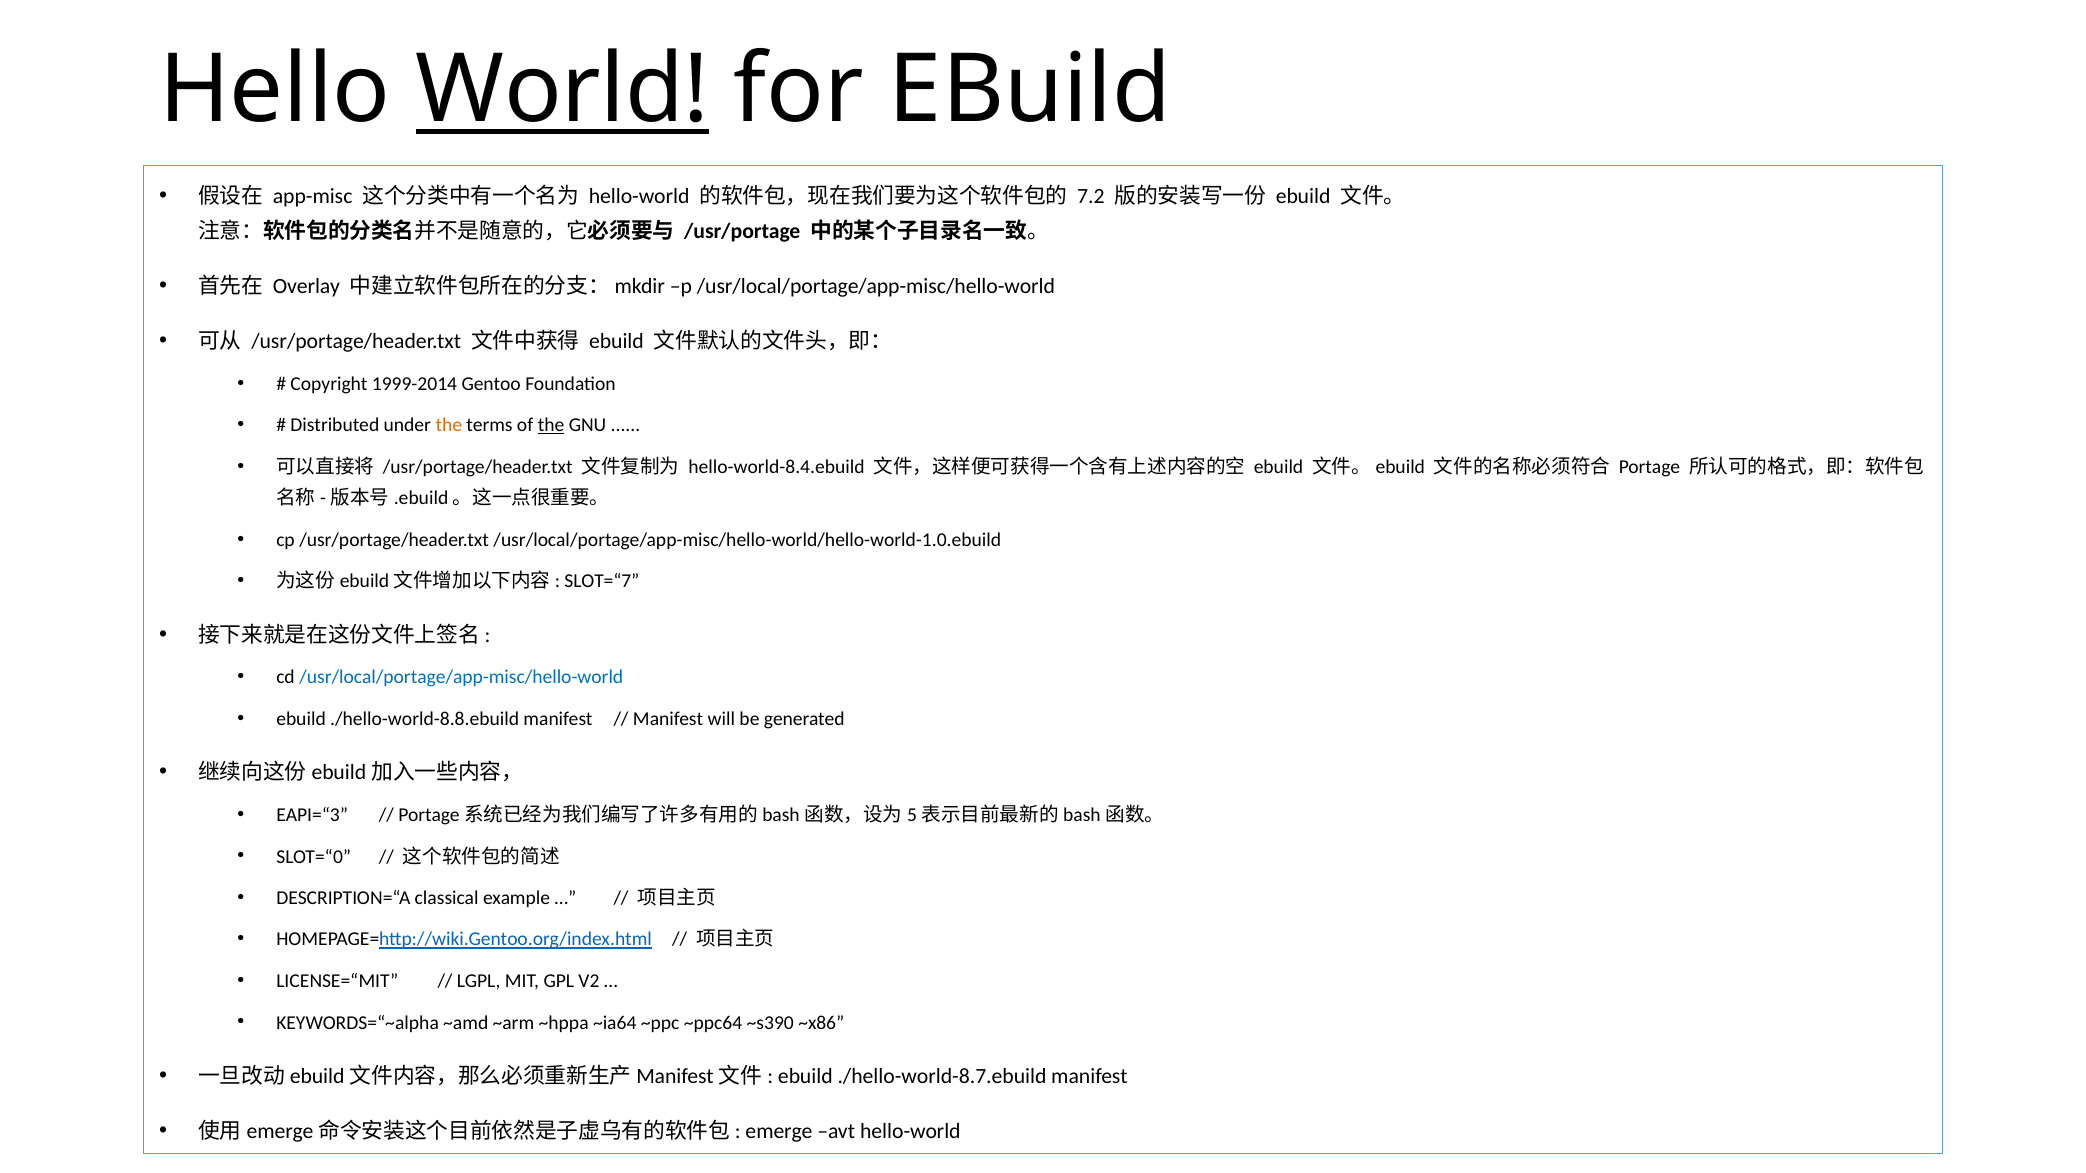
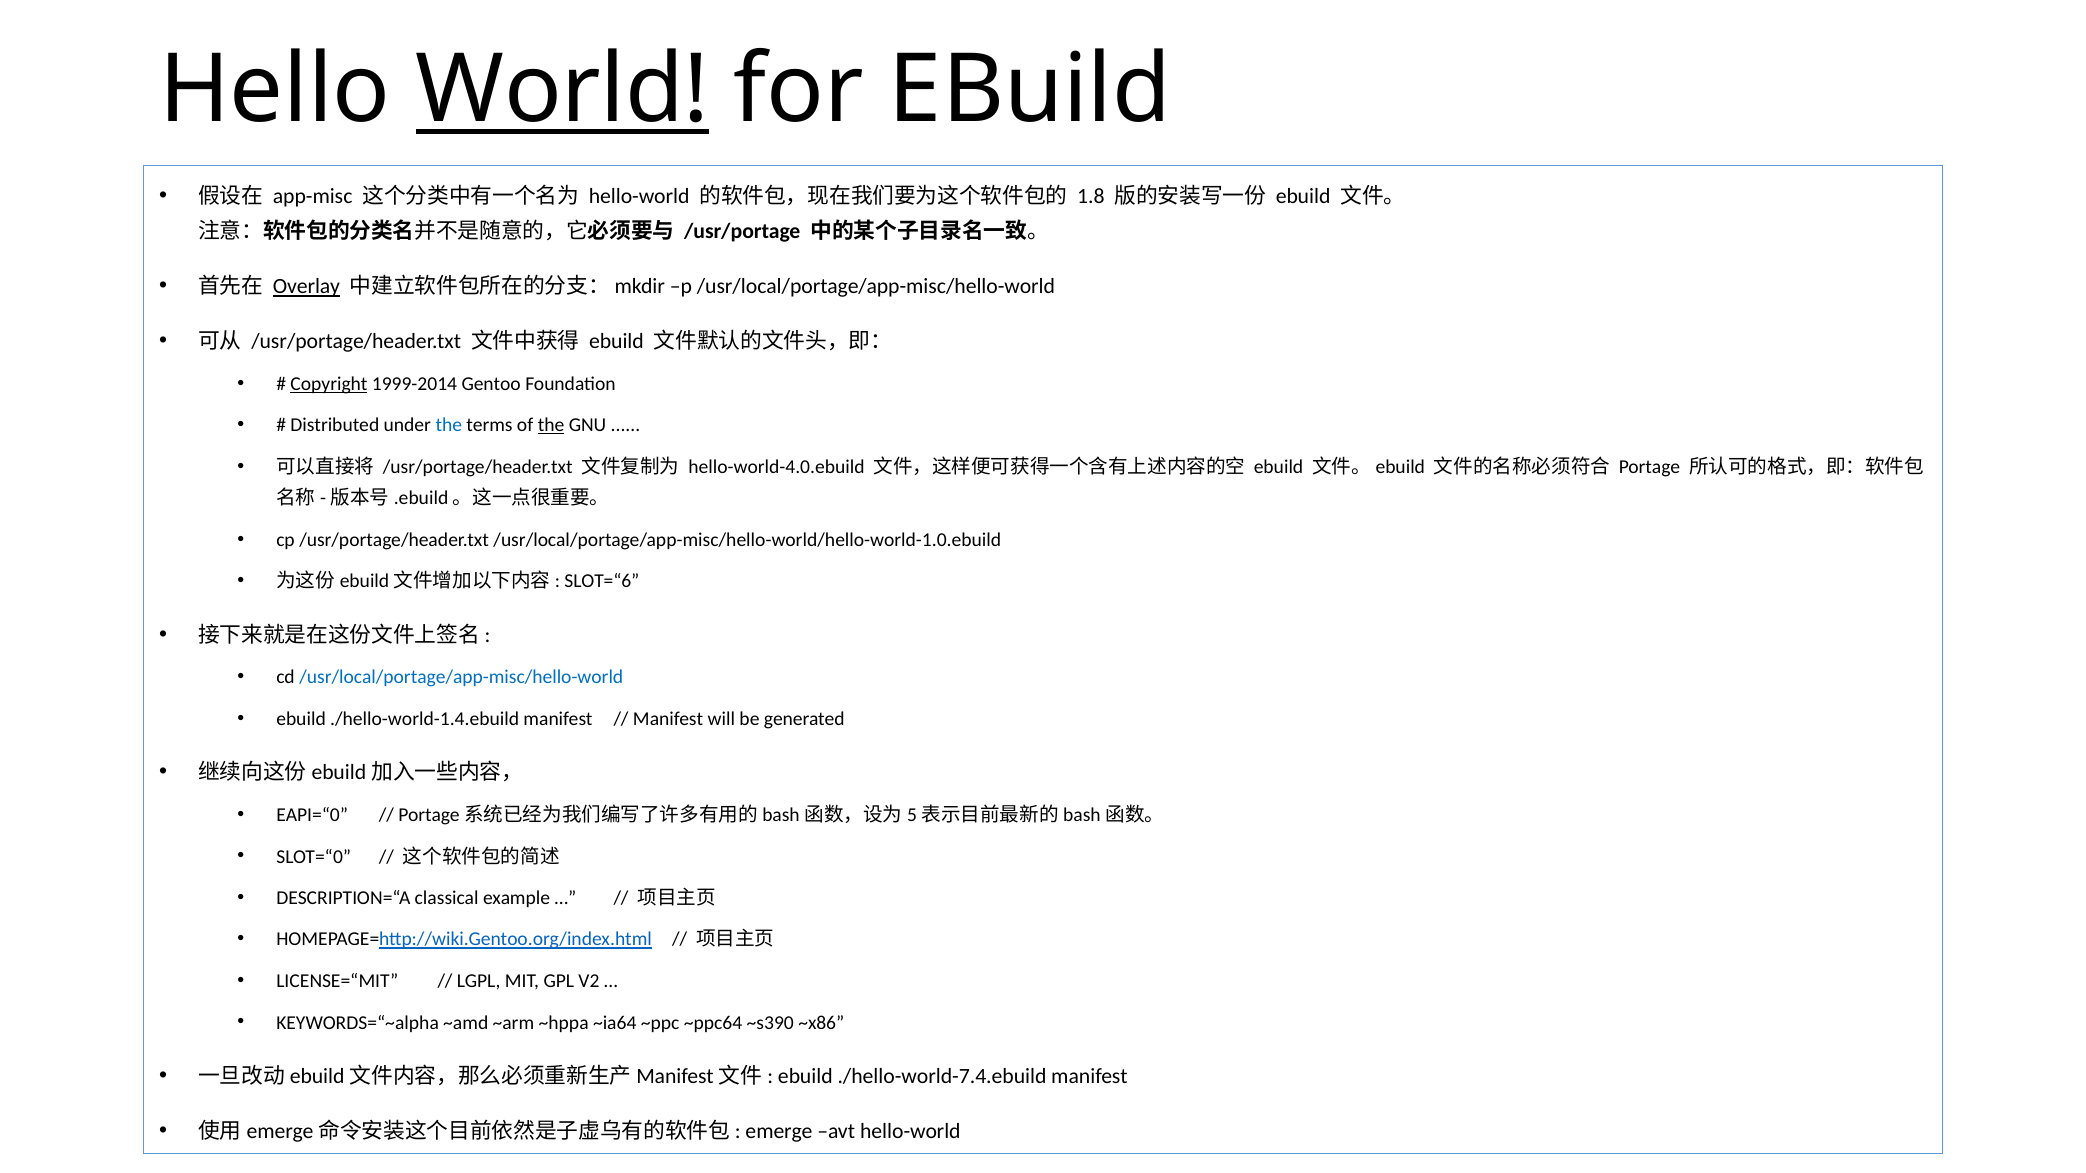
7.2: 7.2 -> 1.8
Overlay underline: none -> present
Copyright underline: none -> present
the at (449, 425) colour: orange -> blue
hello-world-8.4.ebuild: hello-world-8.4.ebuild -> hello-world-4.0.ebuild
SLOT=“7: SLOT=“7 -> SLOT=“6
./hello-world-8.8.ebuild: ./hello-world-8.8.ebuild -> ./hello-world-1.4.ebuild
EAPI=“3: EAPI=“3 -> EAPI=“0
./hello-world-8.7.ebuild: ./hello-world-8.7.ebuild -> ./hello-world-7.4.ebuild
